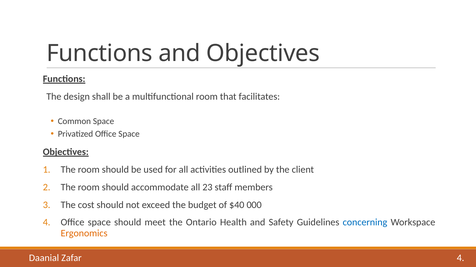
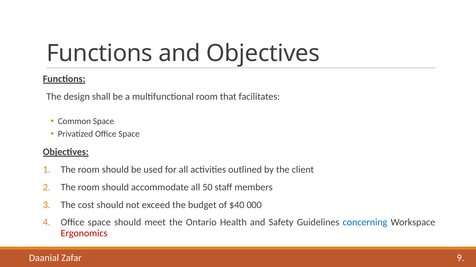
23: 23 -> 50
Ergonomics colour: orange -> red
Zafar 4: 4 -> 9
